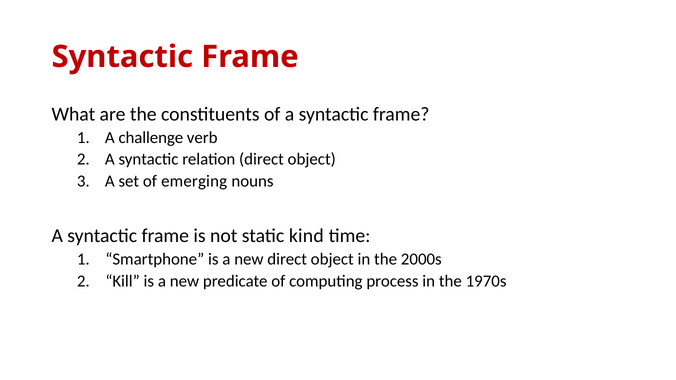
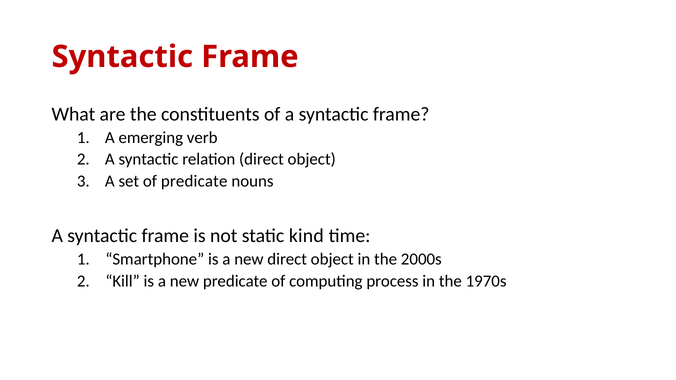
challenge: challenge -> emerging
of emerging: emerging -> predicate
